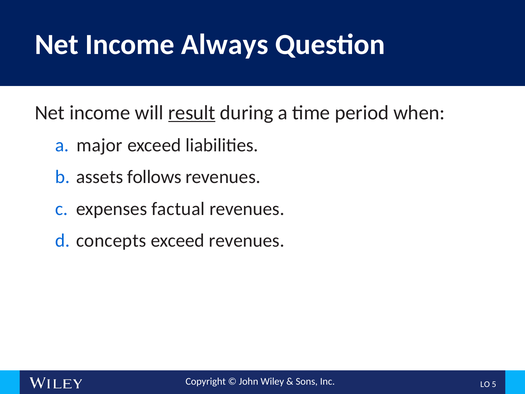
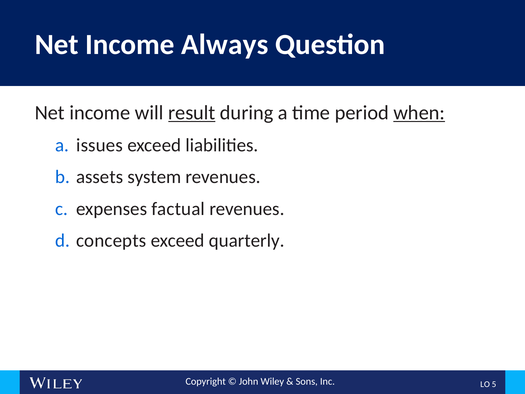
when underline: none -> present
major: major -> issues
follows: follows -> system
exceed revenues: revenues -> quarterly
